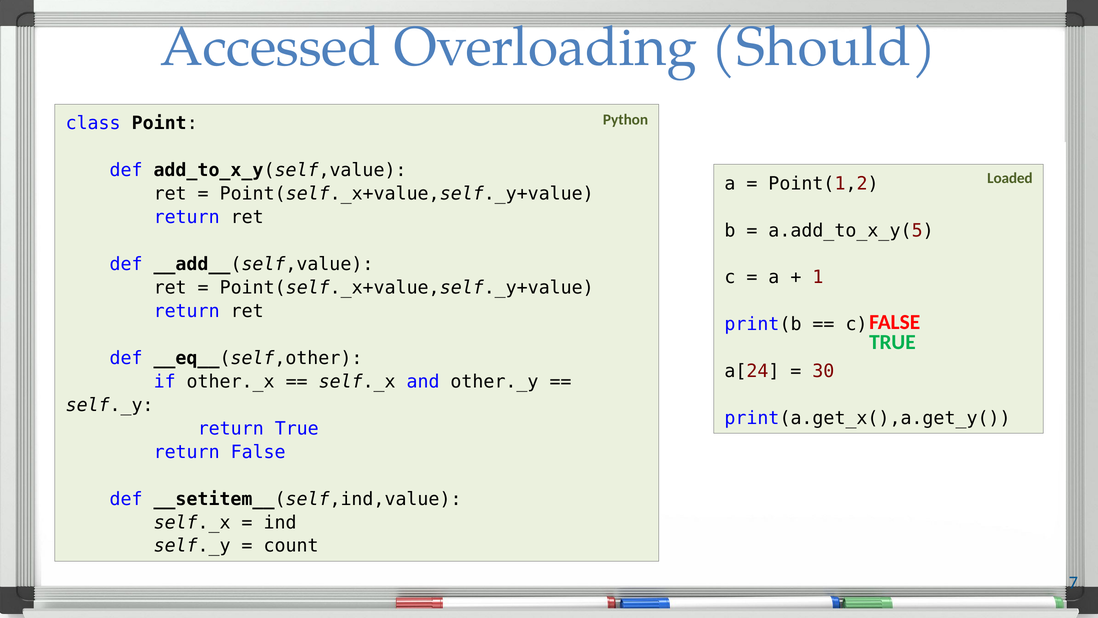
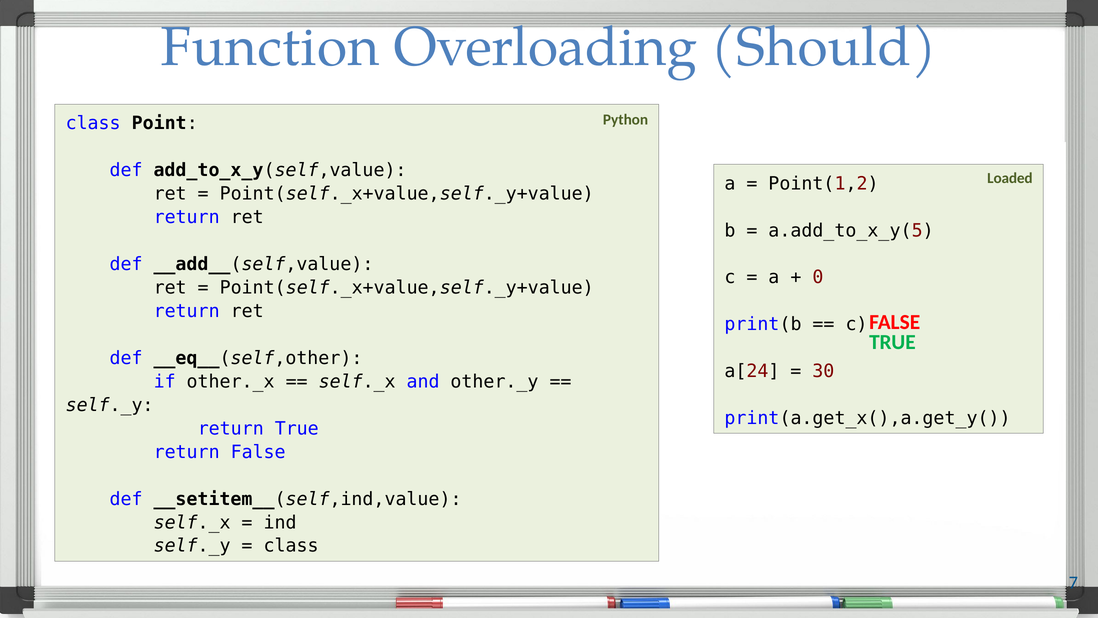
Accessed: Accessed -> Function
1: 1 -> 0
count at (291, 546): count -> class
